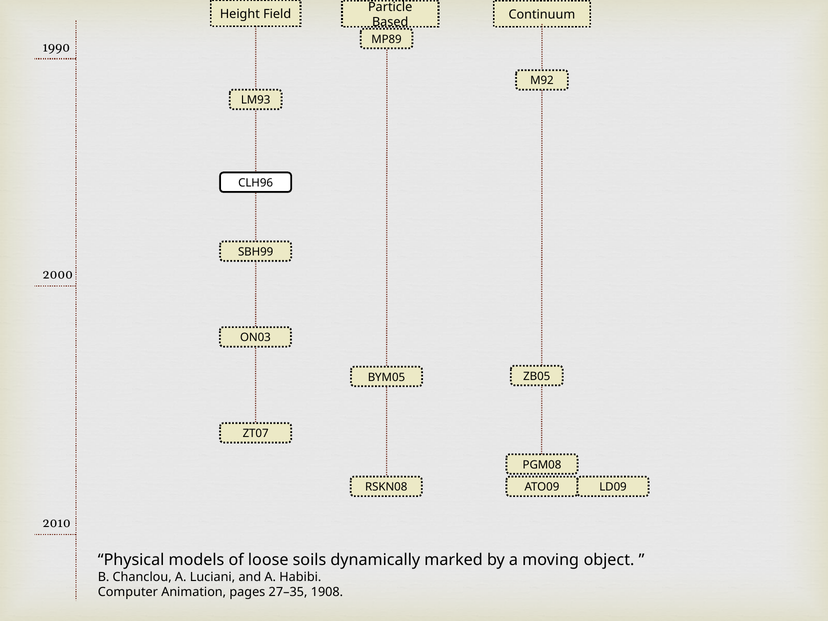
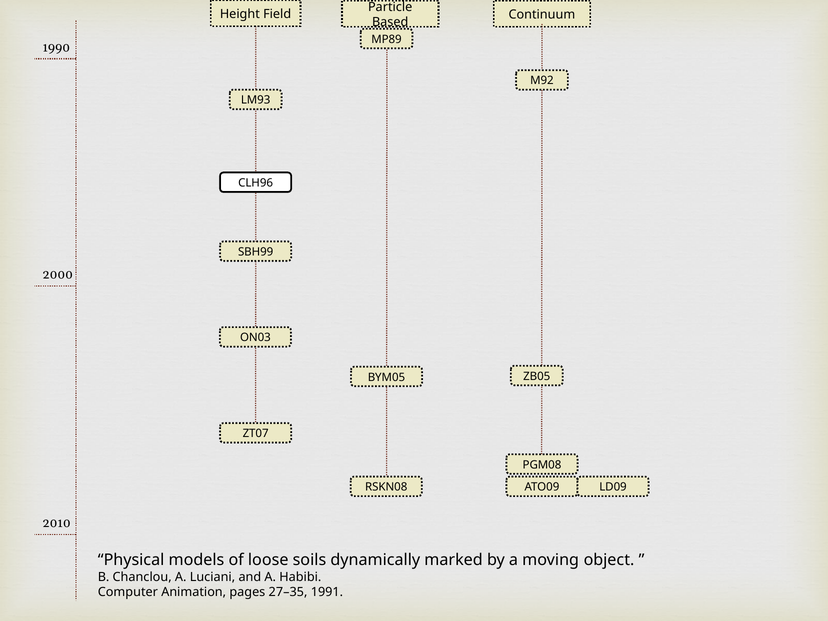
1908: 1908 -> 1991
